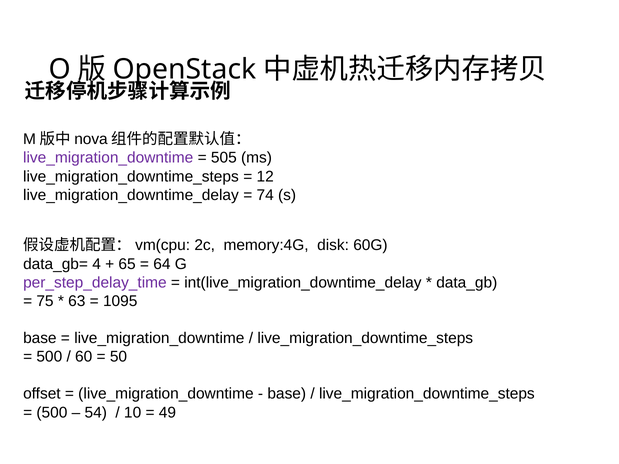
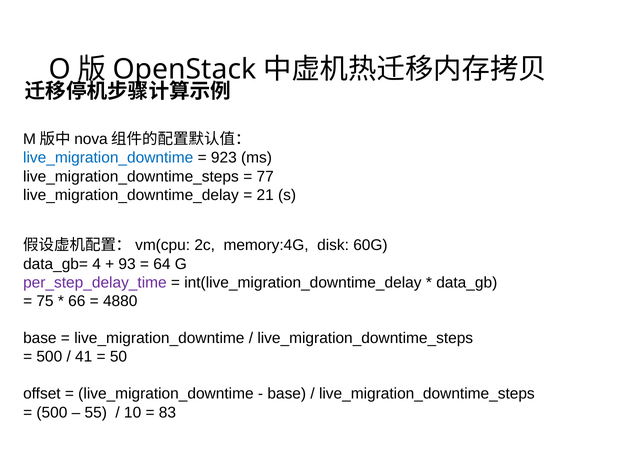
live_migration_downtime at (108, 158) colour: purple -> blue
505: 505 -> 923
12: 12 -> 77
74: 74 -> 21
65: 65 -> 93
63: 63 -> 66
1095: 1095 -> 4880
60: 60 -> 41
54: 54 -> 55
49: 49 -> 83
